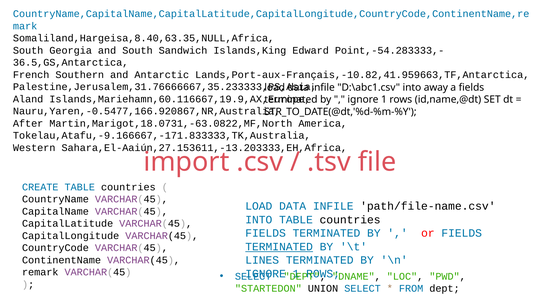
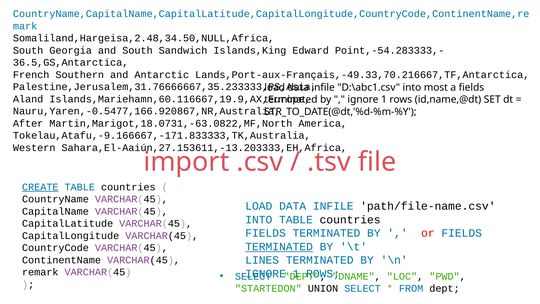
Somaliland,Hargeisa,8.40,63.35,NULL,Africa: Somaliland,Hargeisa,8.40,63.35,NULL,Africa -> Somaliland,Hargeisa,2.48,34.50,NULL,Africa
Lands,Port-aux-Français,-10.82,41.959663,TF,Antarctica: Lands,Port-aux-Français,-10.82,41.959663,TF,Antarctica -> Lands,Port-aux-Français,-49.33,70.216667,TF,Antarctica
away: away -> most
CREATE underline: none -> present
